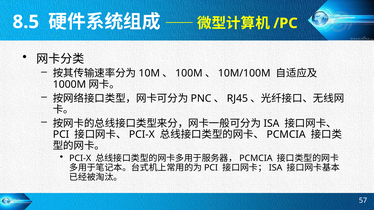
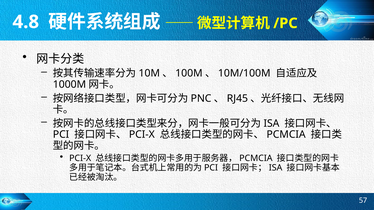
8.5: 8.5 -> 4.8
